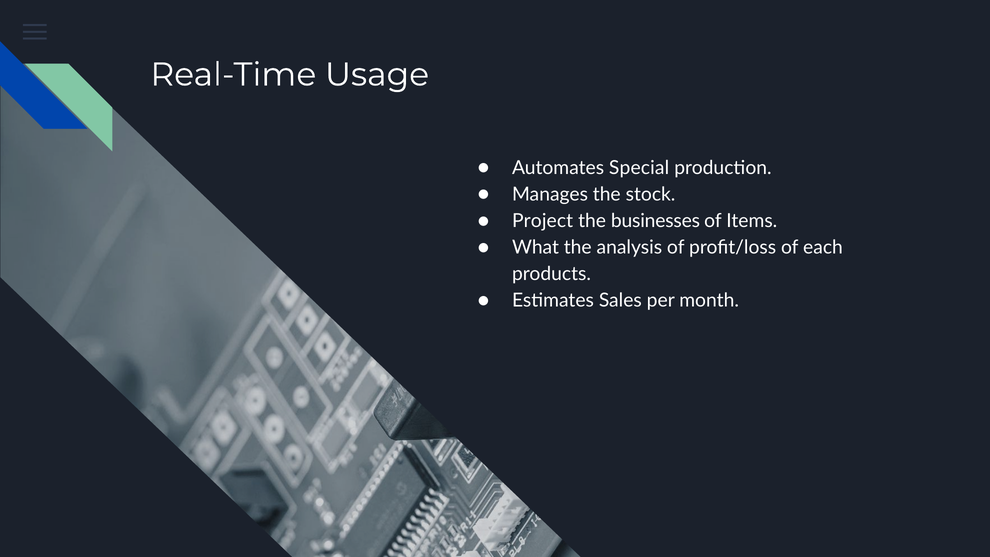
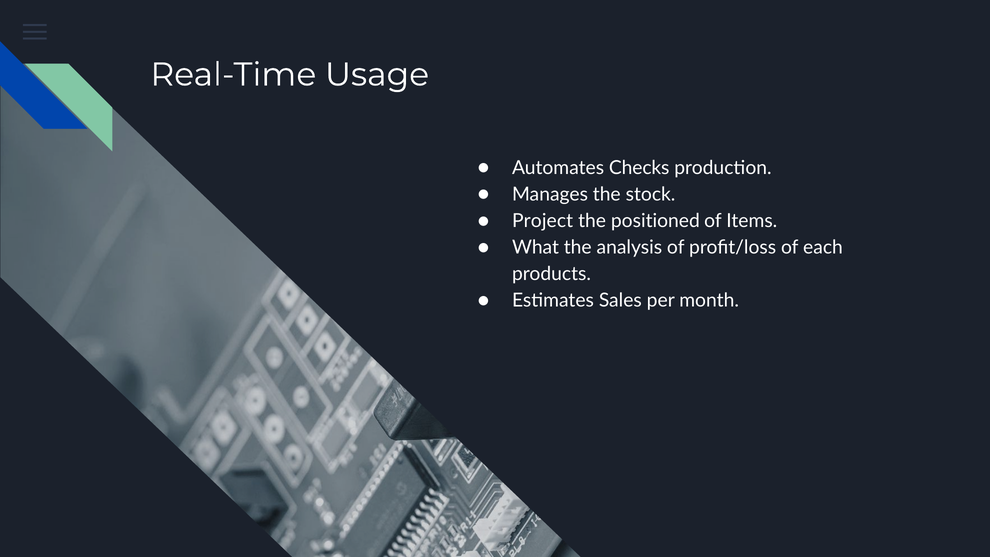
Special: Special -> Checks
businesses: businesses -> positioned
